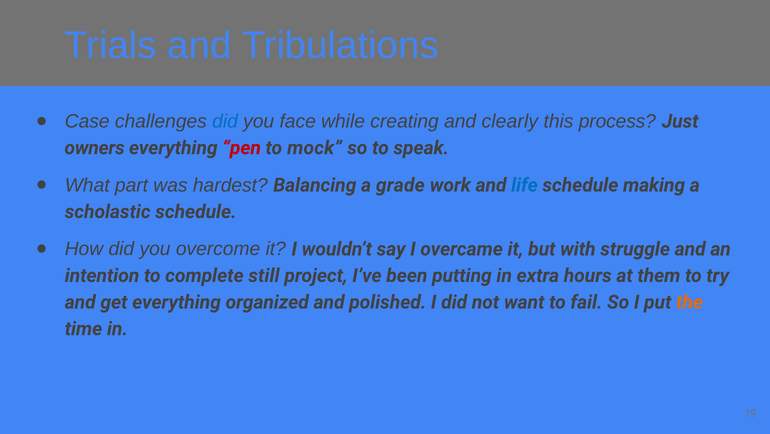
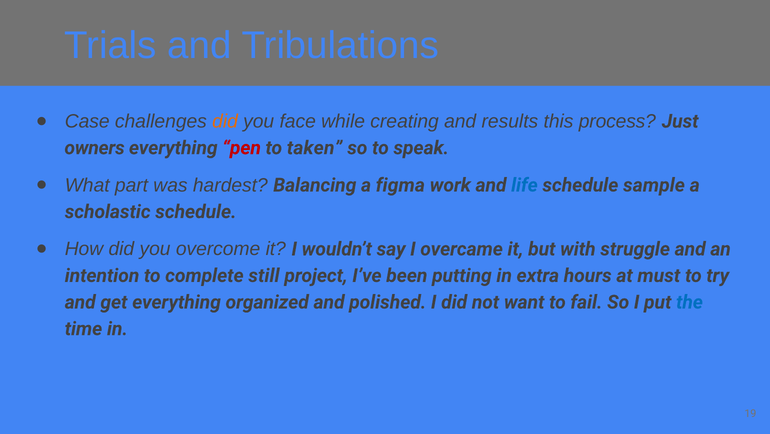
did at (225, 121) colour: blue -> orange
clearly: clearly -> results
mock: mock -> taken
grade: grade -> figma
making: making -> sample
them: them -> must
the colour: orange -> blue
